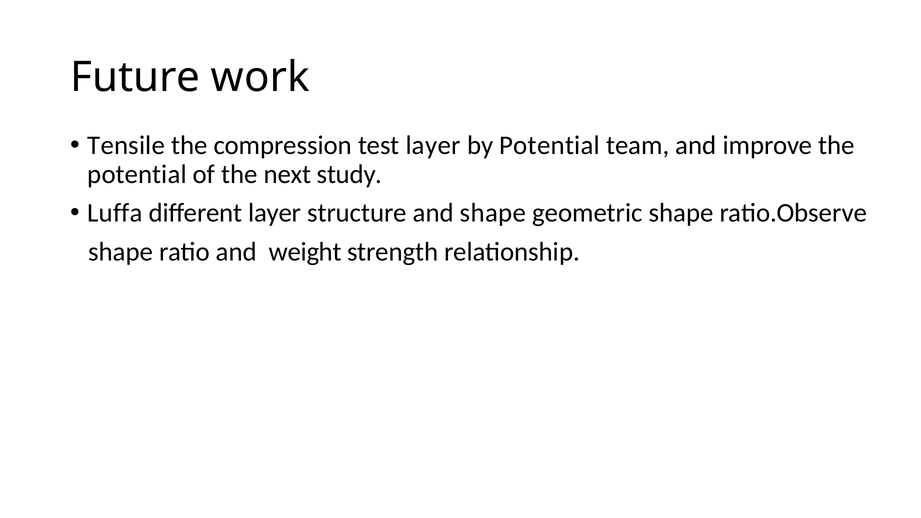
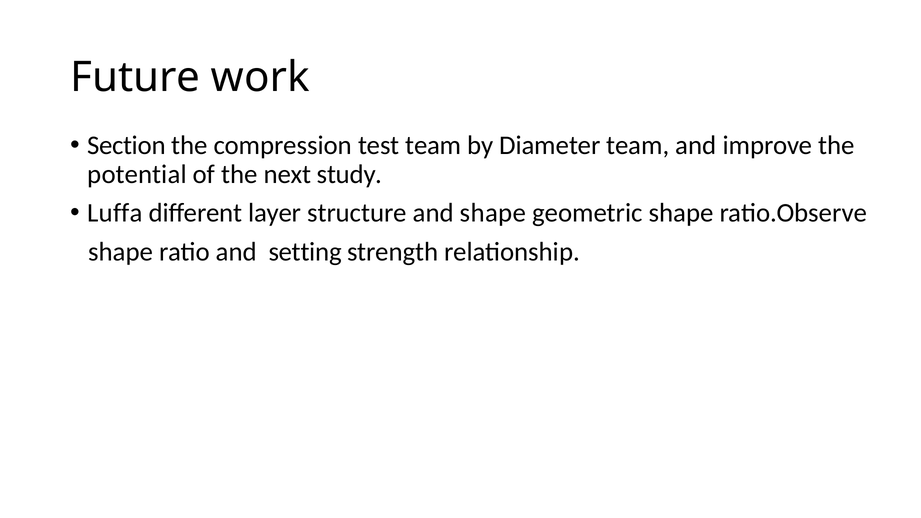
Tensile: Tensile -> Section
test layer: layer -> team
by Potential: Potential -> Diameter
weight: weight -> setting
